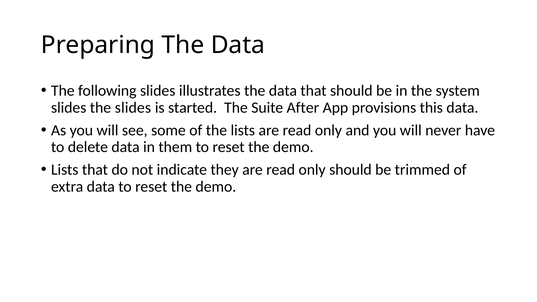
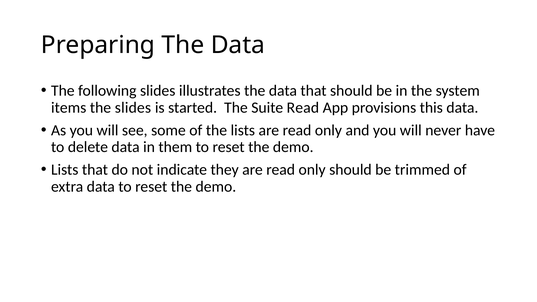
slides at (69, 108): slides -> items
Suite After: After -> Read
